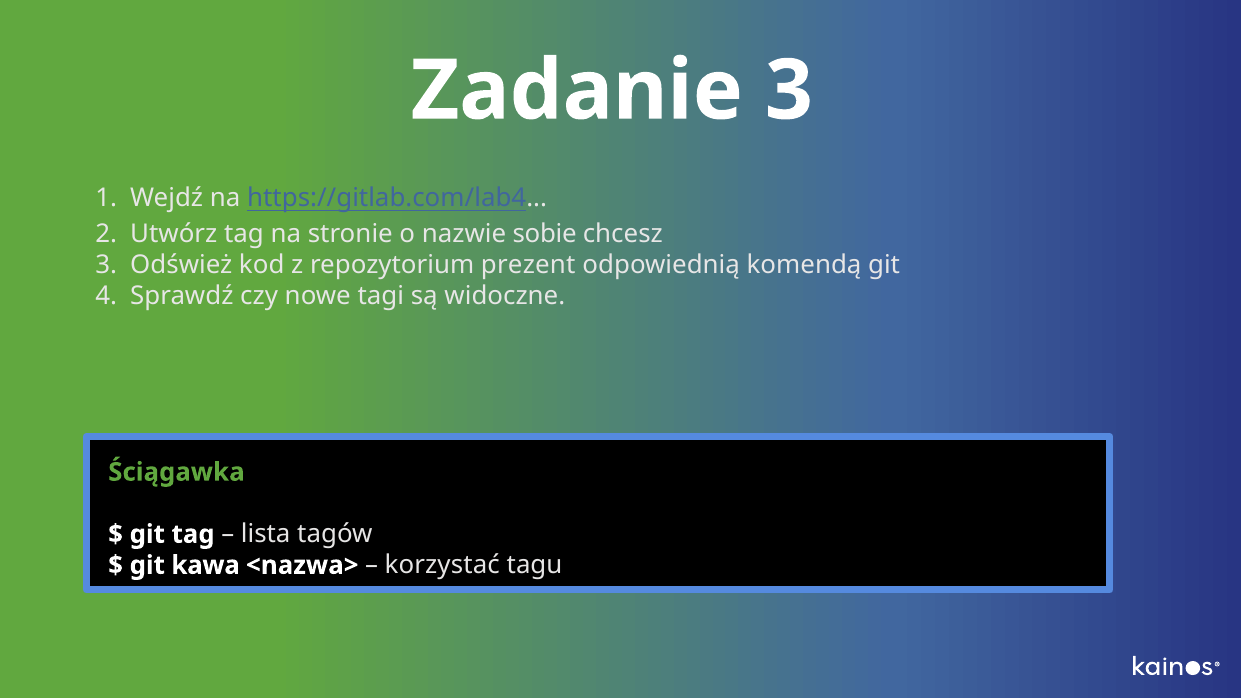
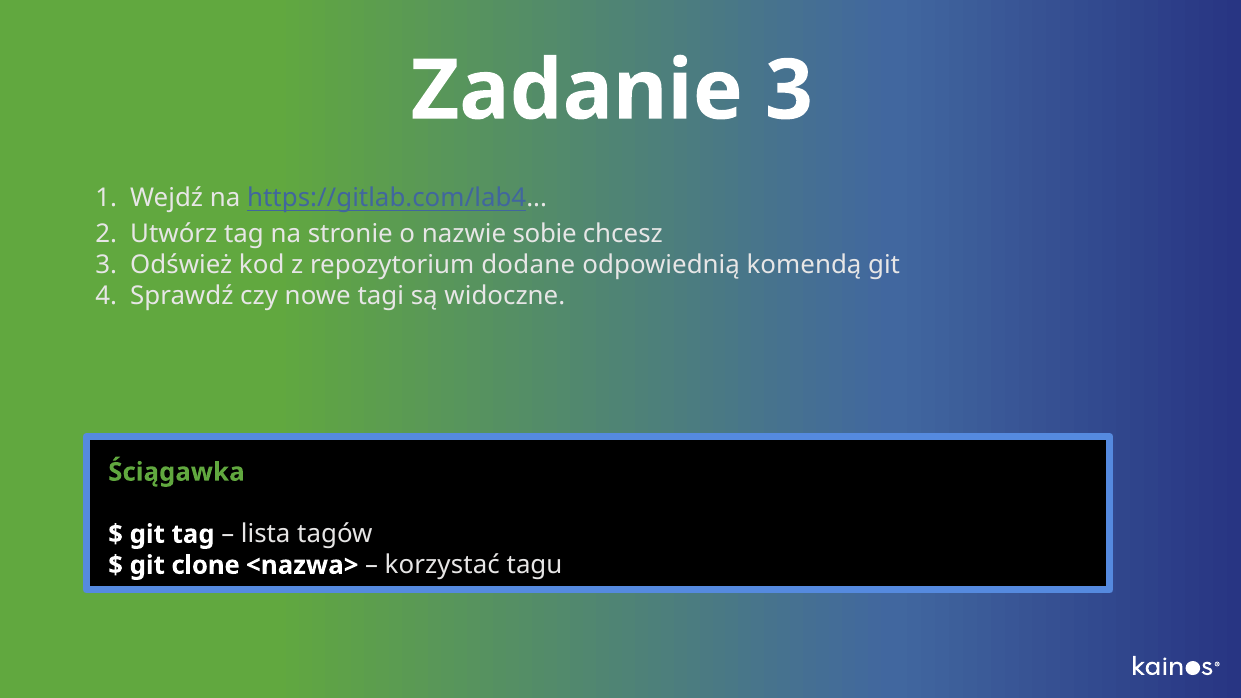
prezent: prezent -> dodane
kawa: kawa -> clone
